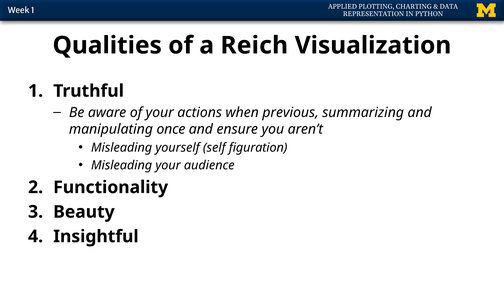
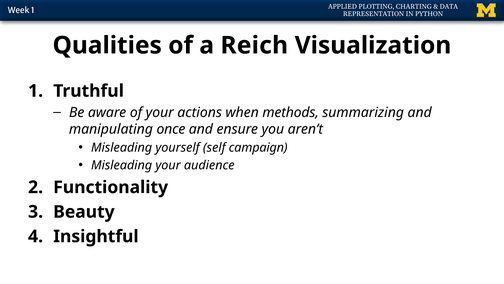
previous: previous -> methods
figuration: figuration -> campaign
